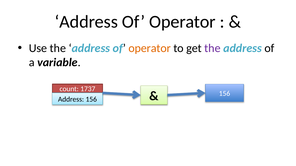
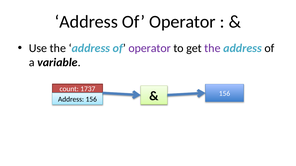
operator at (150, 48) colour: orange -> purple
